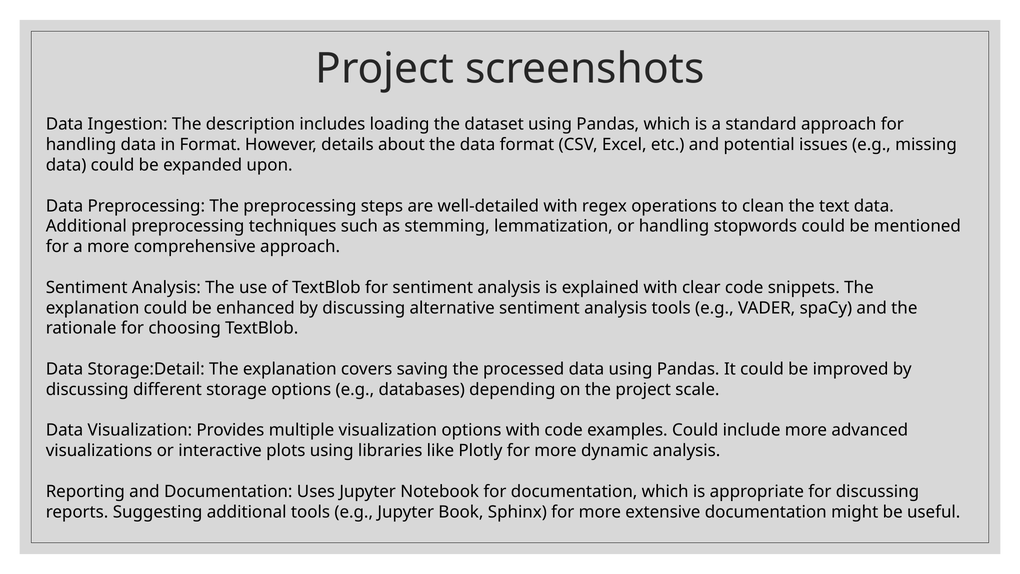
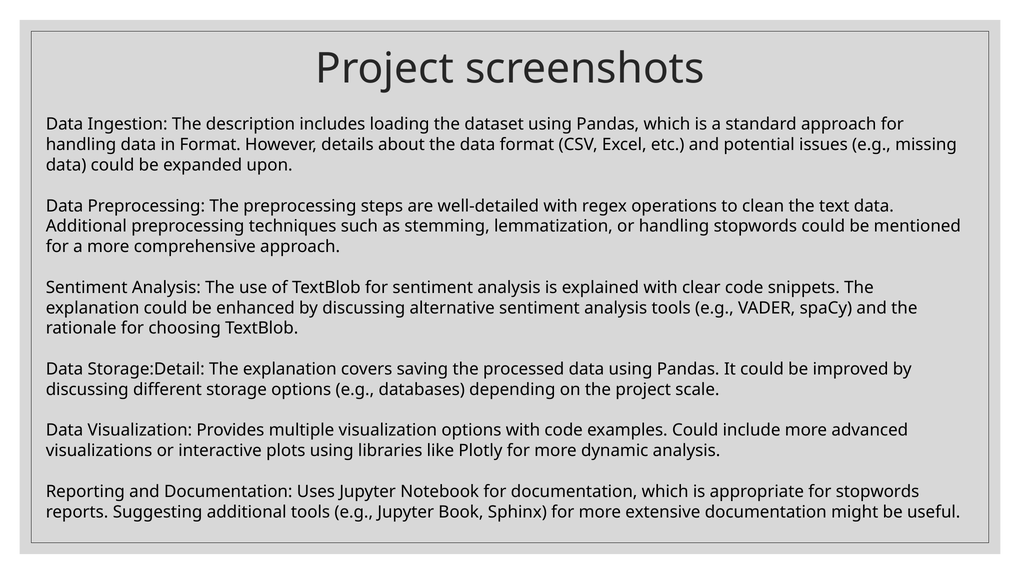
for discussing: discussing -> stopwords
